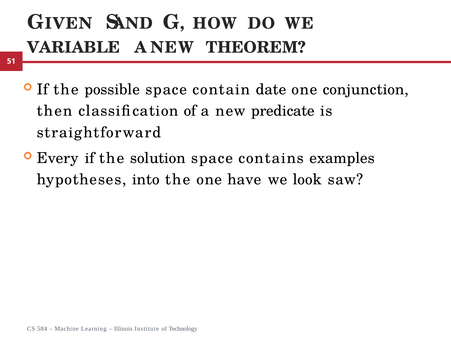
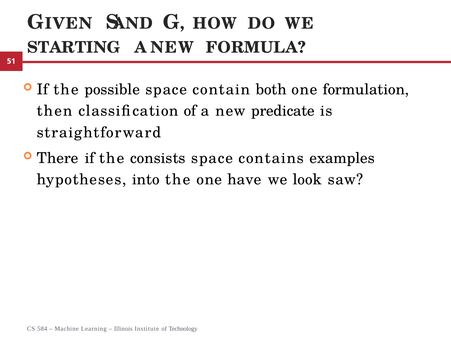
VARIABLE: VARIABLE -> STARTING
THEOREM: THEOREM -> FORMULA
date: date -> both
conjunction: conjunction -> formulation
Every: Every -> There
solution: solution -> consists
